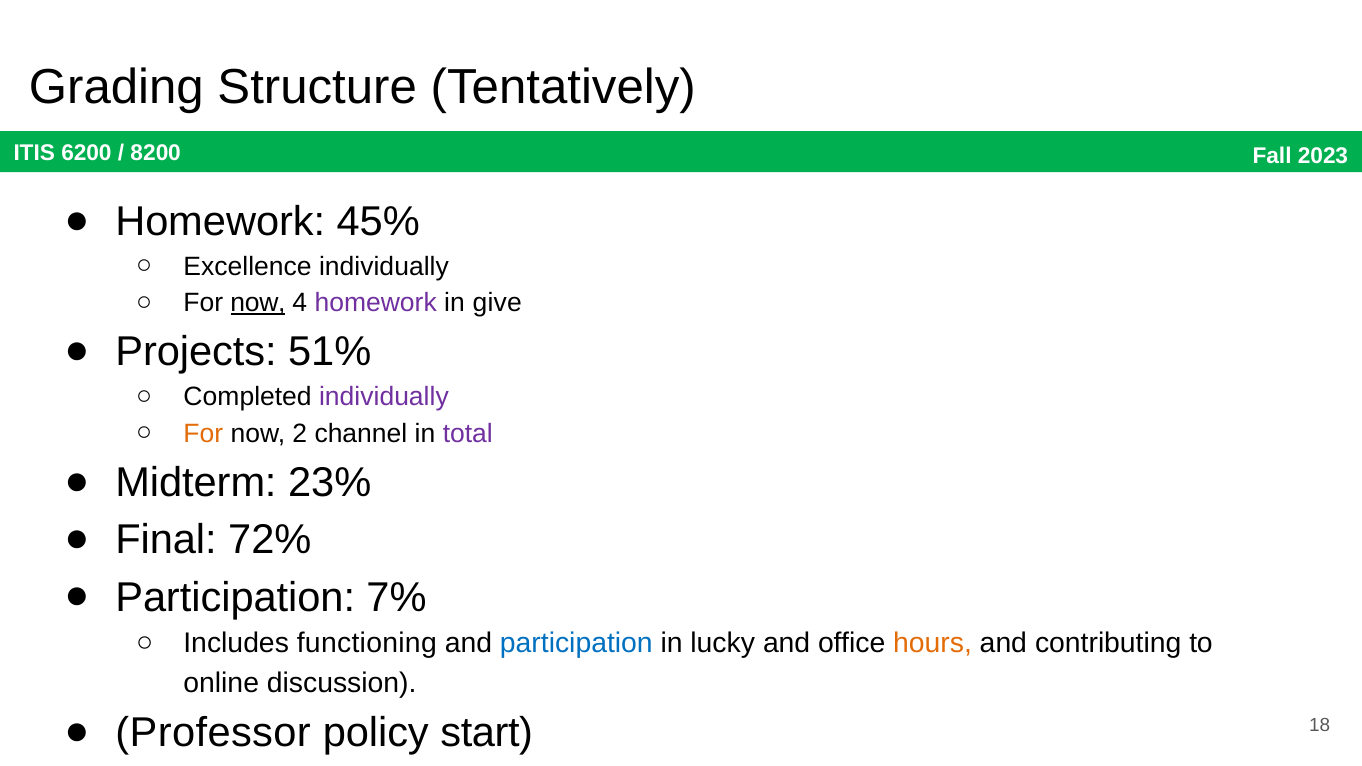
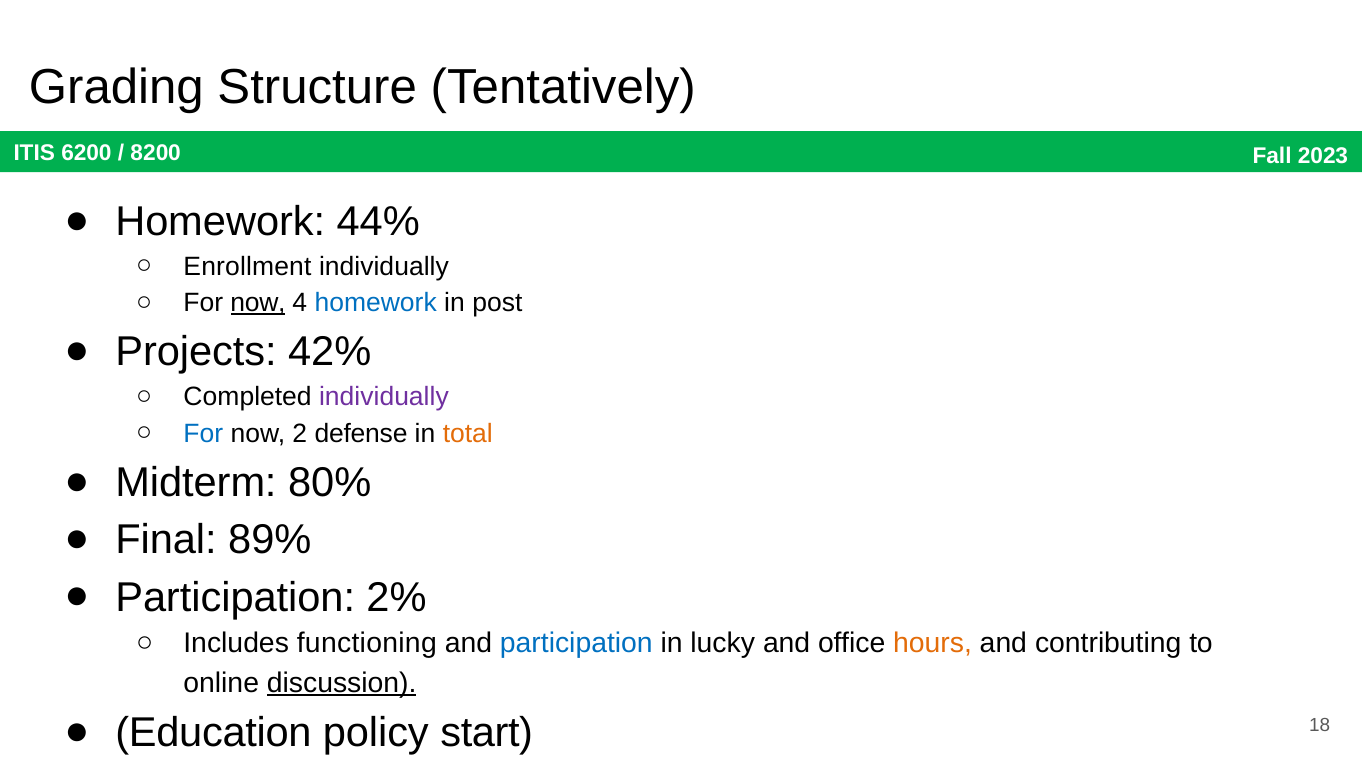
45%: 45% -> 44%
Excellence: Excellence -> Enrollment
homework at (376, 303) colour: purple -> blue
give: give -> post
51%: 51% -> 42%
For at (203, 434) colour: orange -> blue
channel: channel -> defense
total colour: purple -> orange
23%: 23% -> 80%
72%: 72% -> 89%
7%: 7% -> 2%
discussion underline: none -> present
Professor: Professor -> Education
